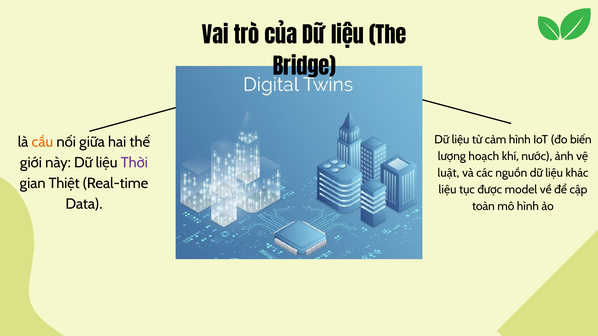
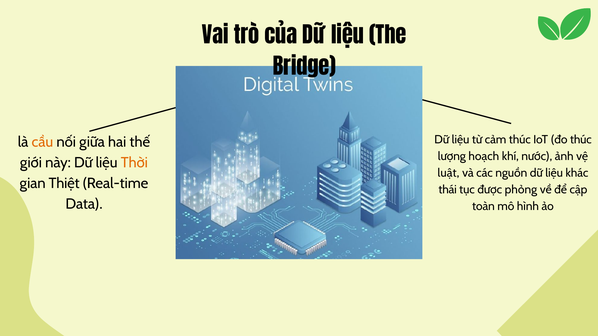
cảm hình: hình -> thúc
đo biến: biến -> thúc
Thời colour: purple -> orange
liệu at (447, 190): liệu -> thái
model: model -> phỏng
